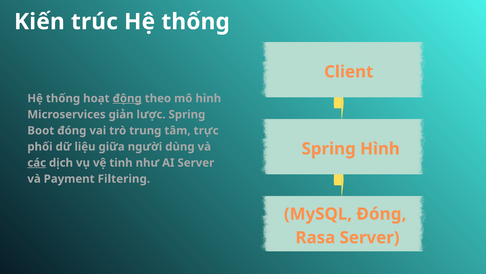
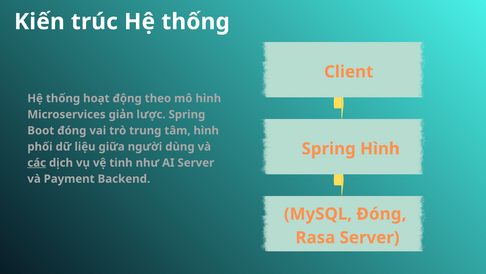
động underline: present -> none
tâm trực: trực -> hình
Filtering: Filtering -> Backend
